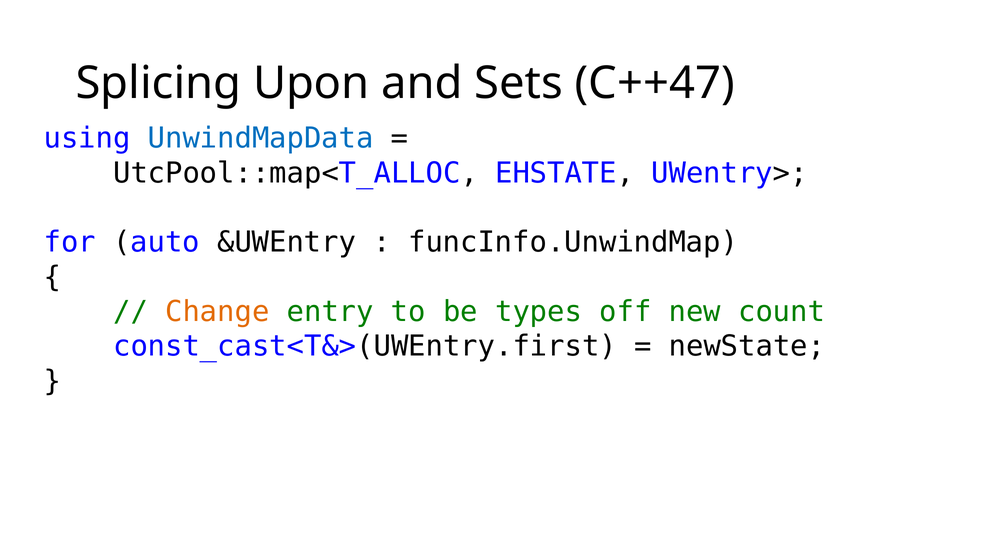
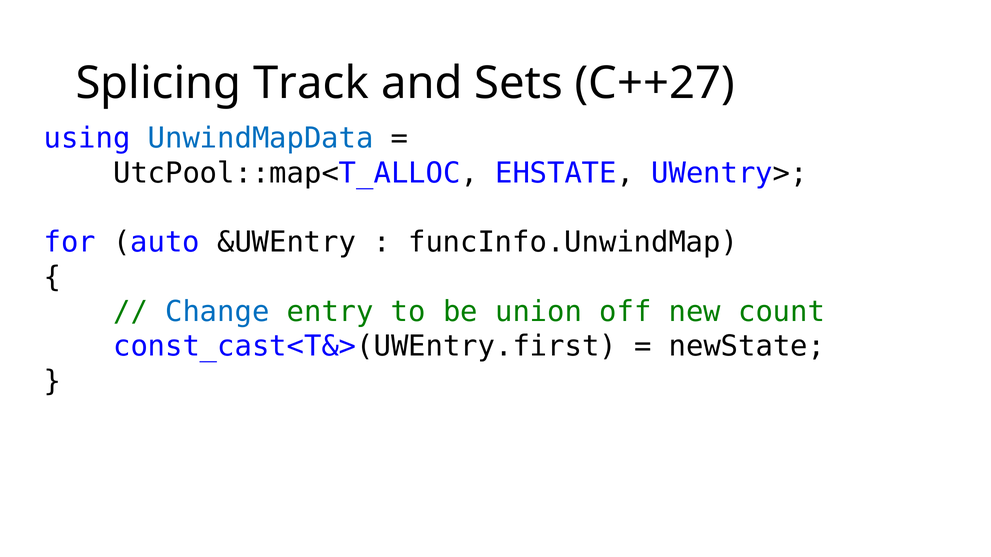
Upon: Upon -> Track
C++47: C++47 -> C++27
Change colour: orange -> blue
types: types -> union
